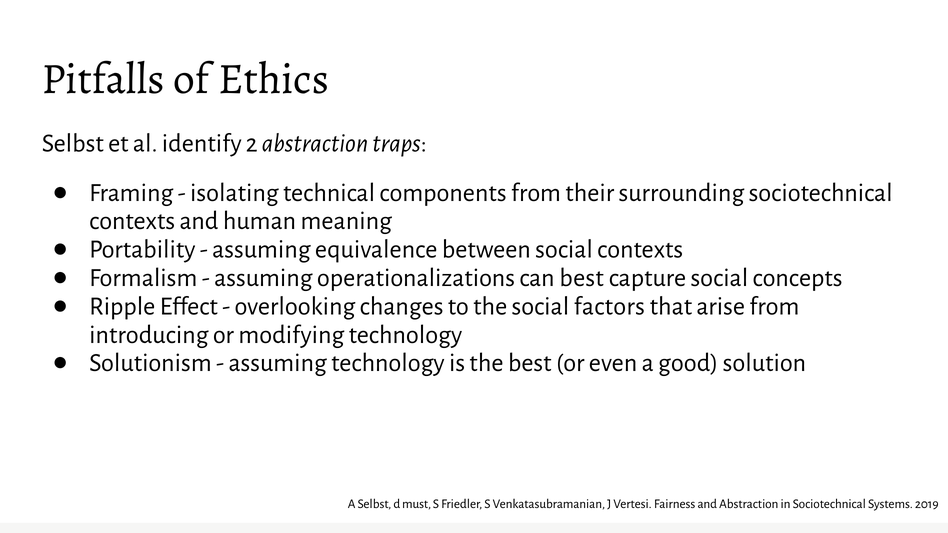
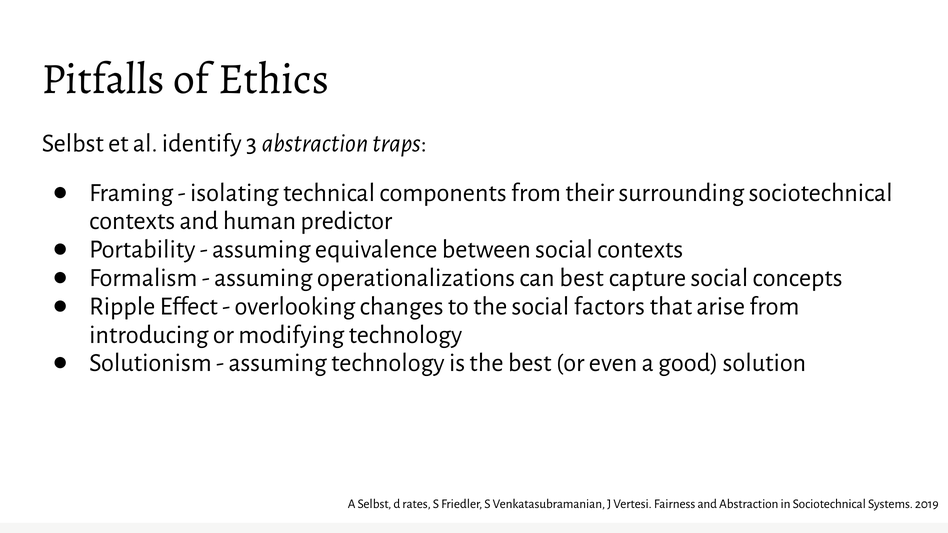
2: 2 -> 3
meaning: meaning -> predictor
must: must -> rates
